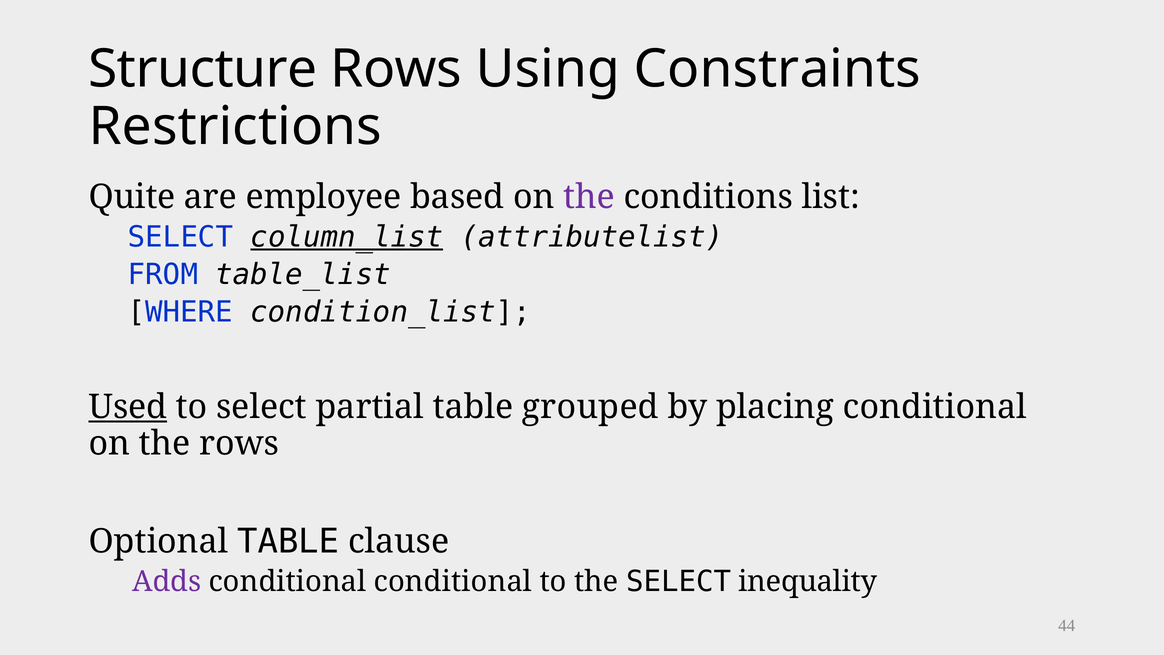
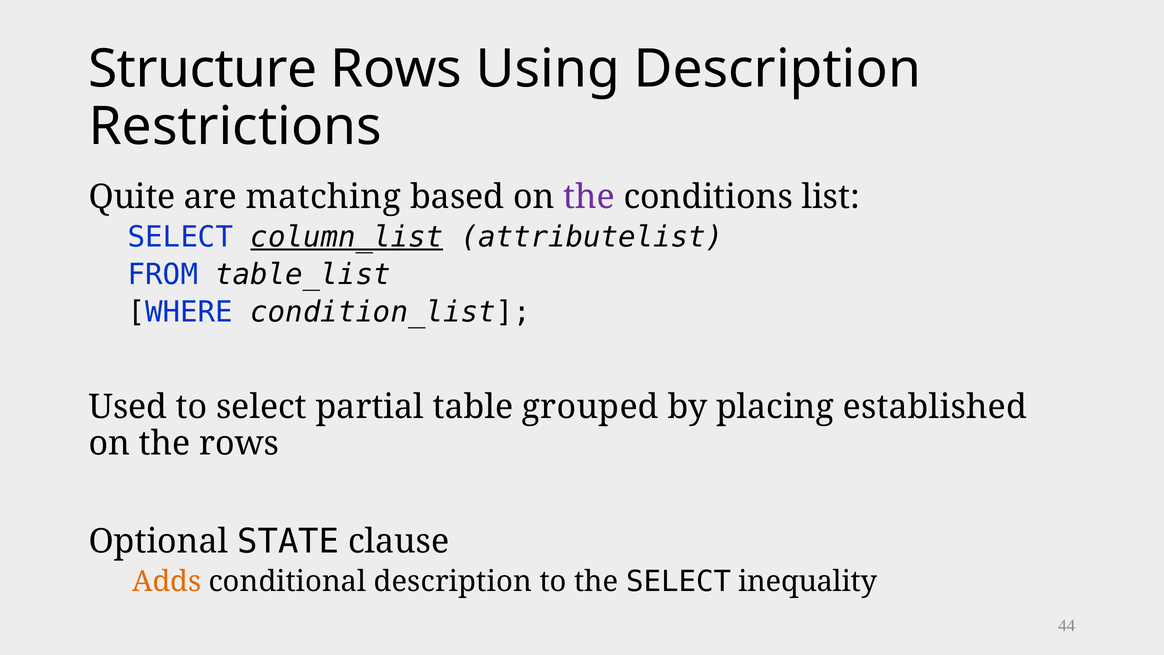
Using Constraints: Constraints -> Description
employee: employee -> matching
Used underline: present -> none
placing conditional: conditional -> established
Optional TABLE: TABLE -> STATE
Adds colour: purple -> orange
conditional conditional: conditional -> description
